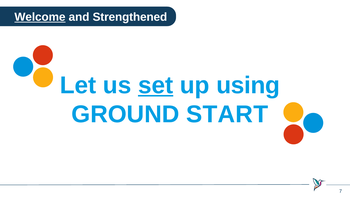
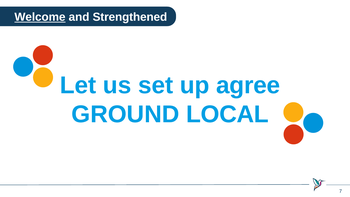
set underline: present -> none
using: using -> agree
START: START -> LOCAL
